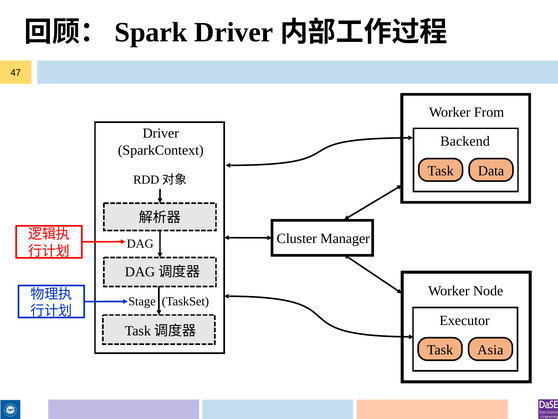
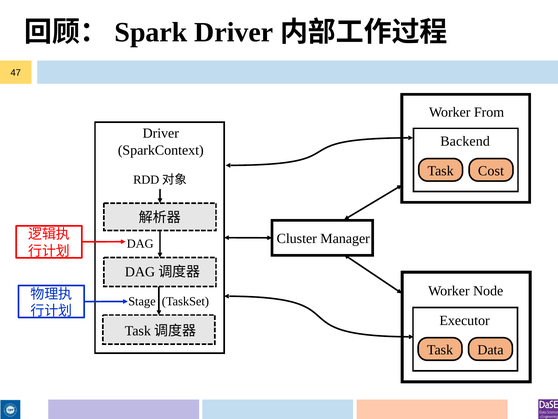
Data: Data -> Cost
Asia: Asia -> Data
